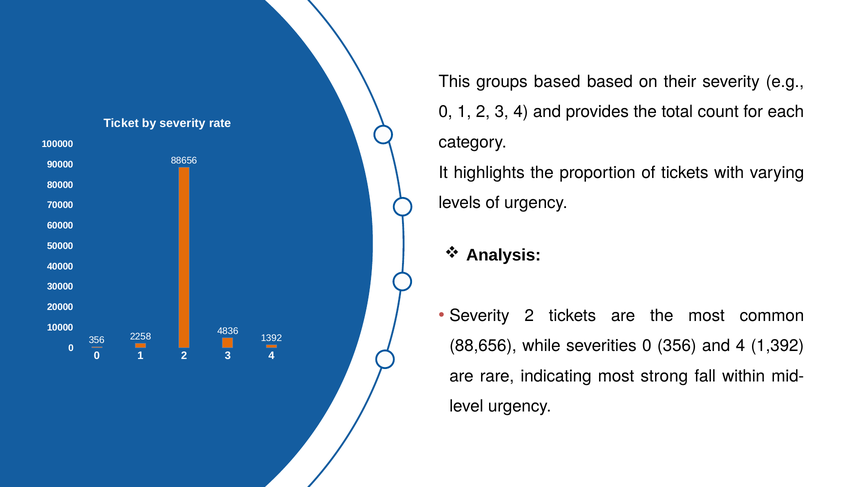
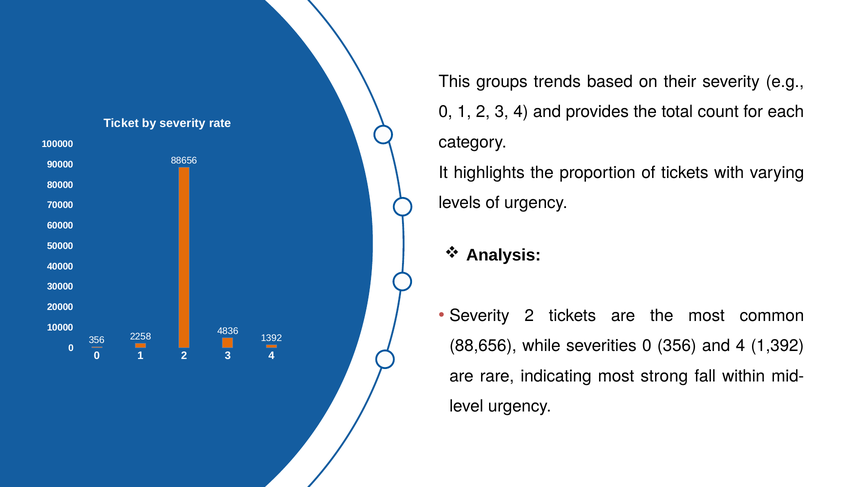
groups based: based -> trends
